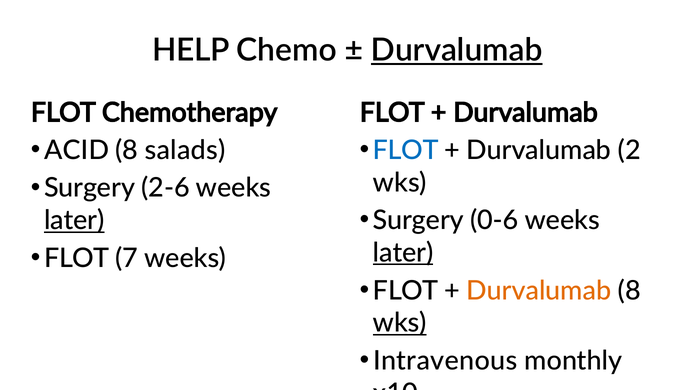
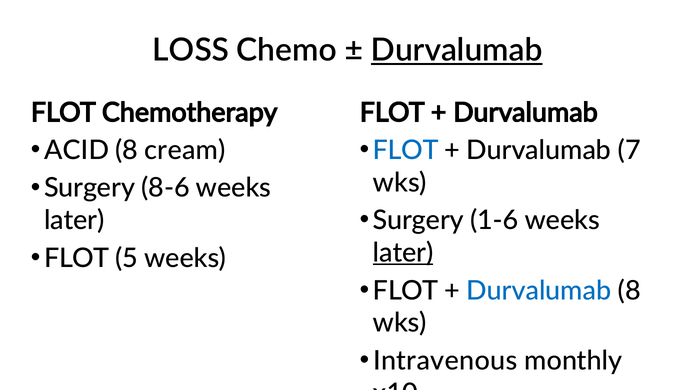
HELP: HELP -> LOSS
salads: salads -> cream
2: 2 -> 7
2-6: 2-6 -> 8-6
0-6: 0-6 -> 1-6
later at (74, 221) underline: present -> none
7: 7 -> 5
Durvalumab at (539, 291) colour: orange -> blue
wks at (400, 323) underline: present -> none
